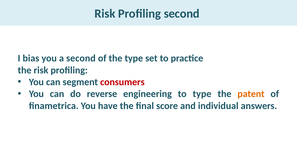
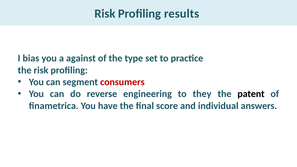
Profiling second: second -> results
a second: second -> against
to type: type -> they
patent colour: orange -> black
